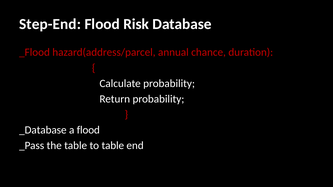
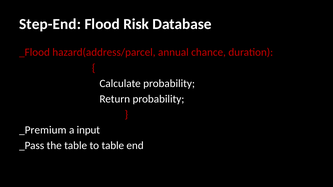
_Database: _Database -> _Premium
a flood: flood -> input
